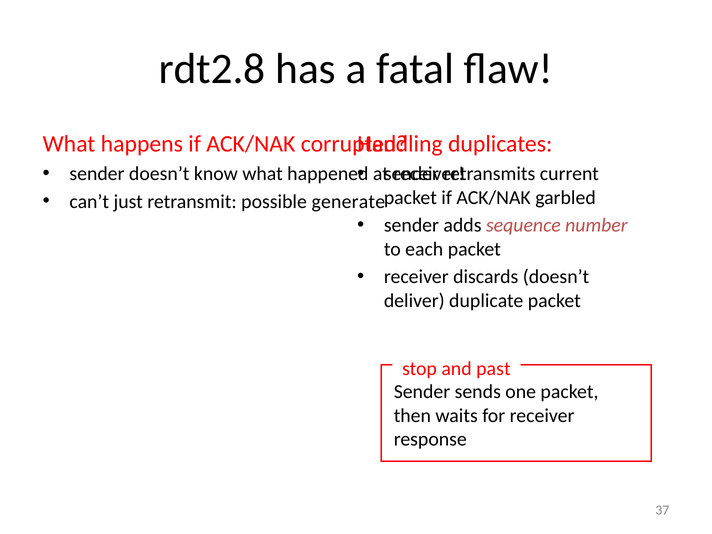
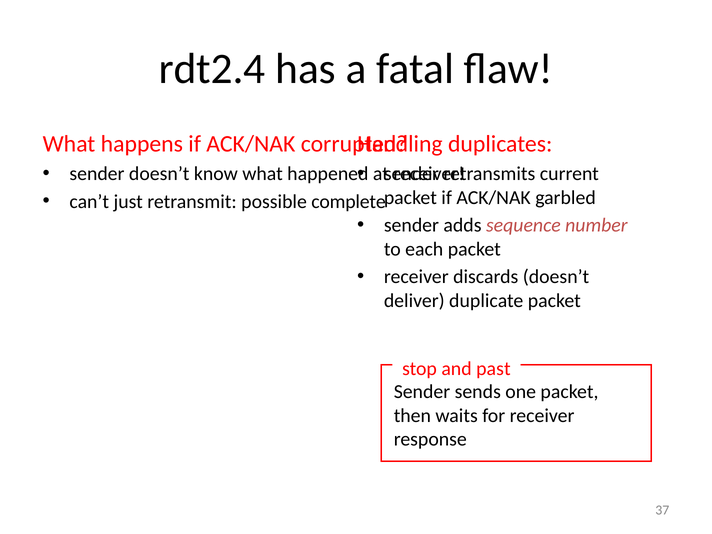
rdt2.8: rdt2.8 -> rdt2.4
generate: generate -> complete
